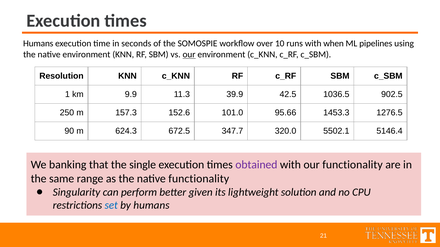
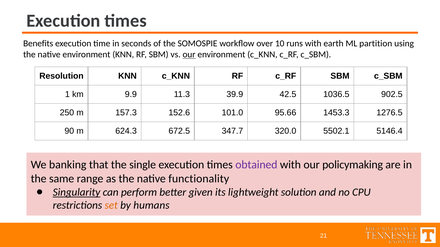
Humans at (38, 44): Humans -> Benefits
when: when -> earth
pipelines: pipelines -> partition
our functionality: functionality -> policymaking
Singularity underline: none -> present
set colour: blue -> orange
